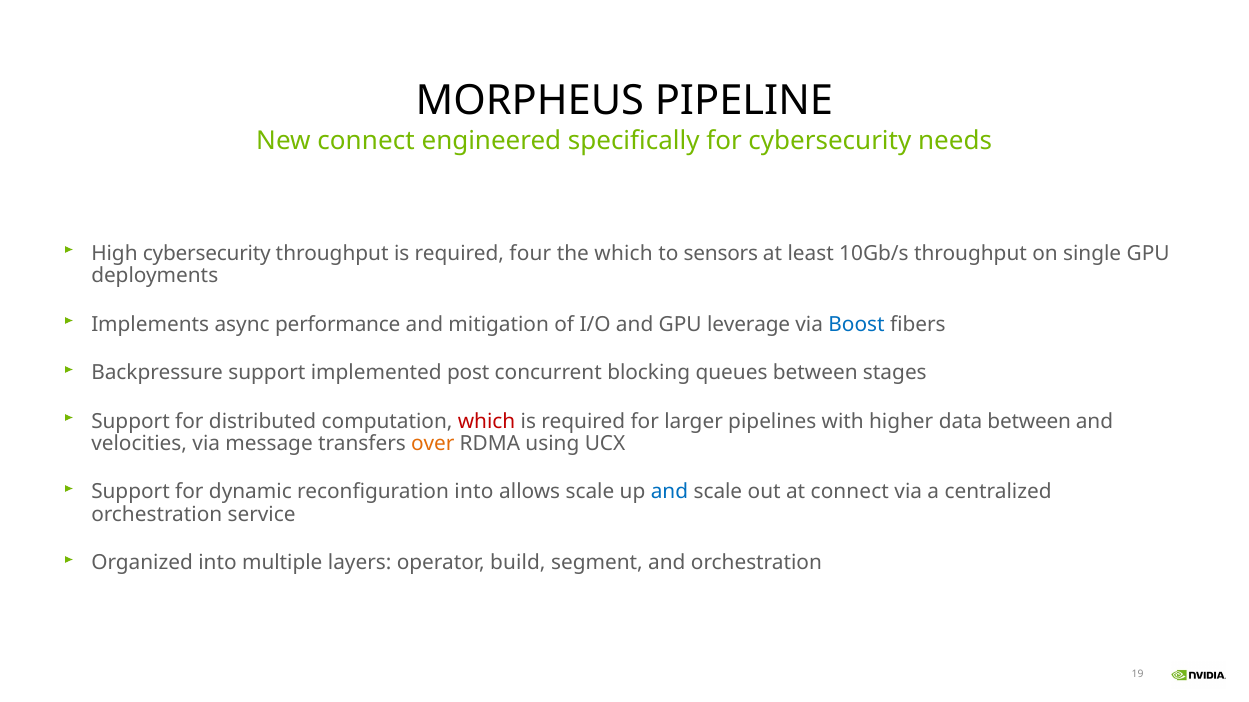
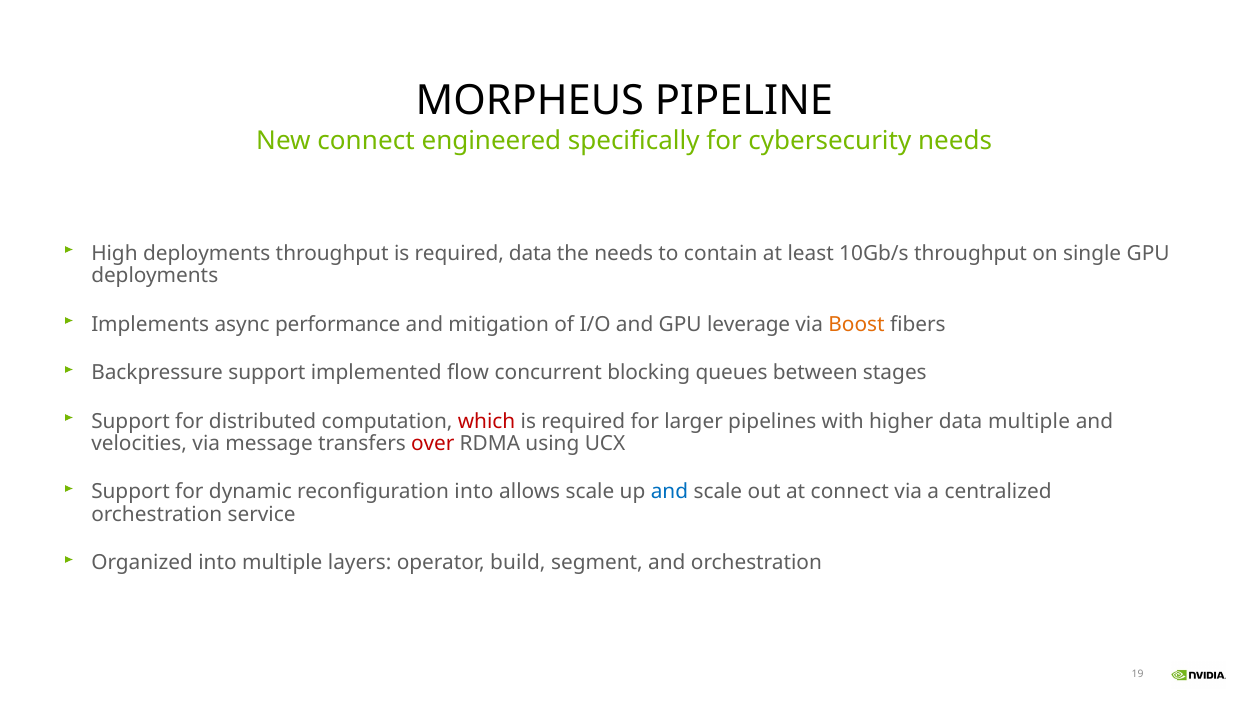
High cybersecurity: cybersecurity -> deployments
required four: four -> data
the which: which -> needs
sensors: sensors -> contain
Boost colour: blue -> orange
post: post -> flow
data between: between -> multiple
over colour: orange -> red
